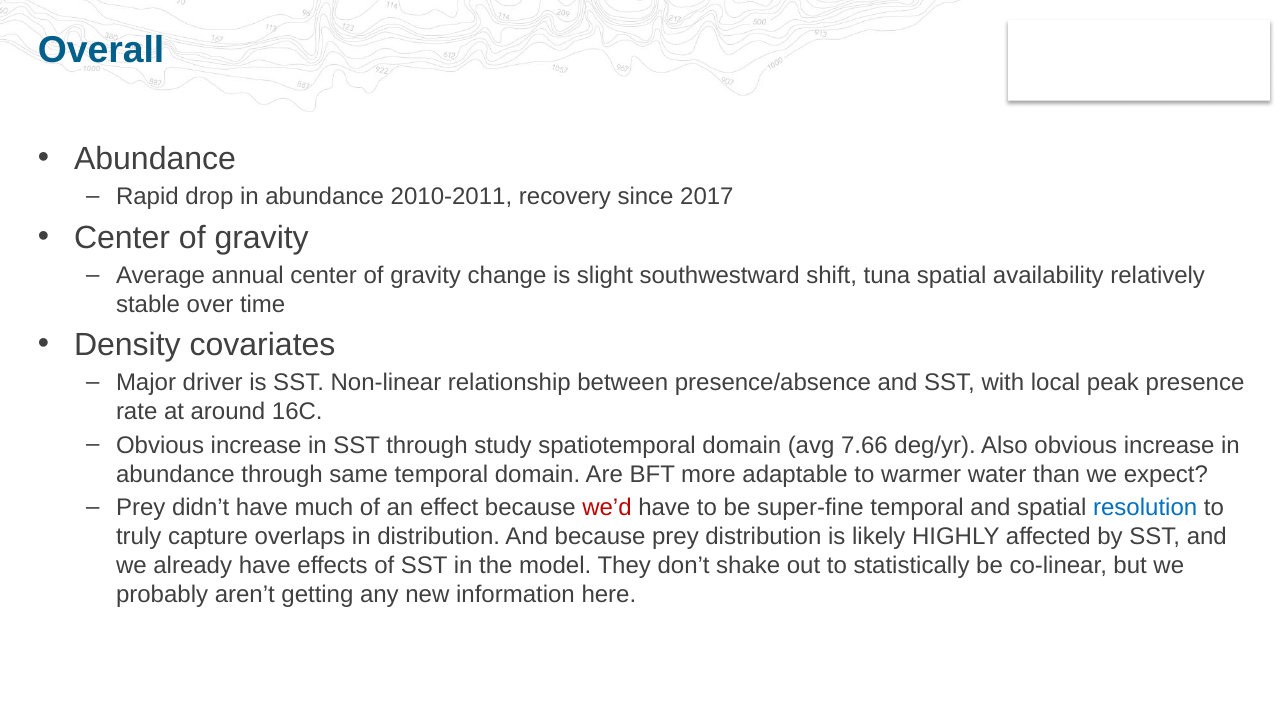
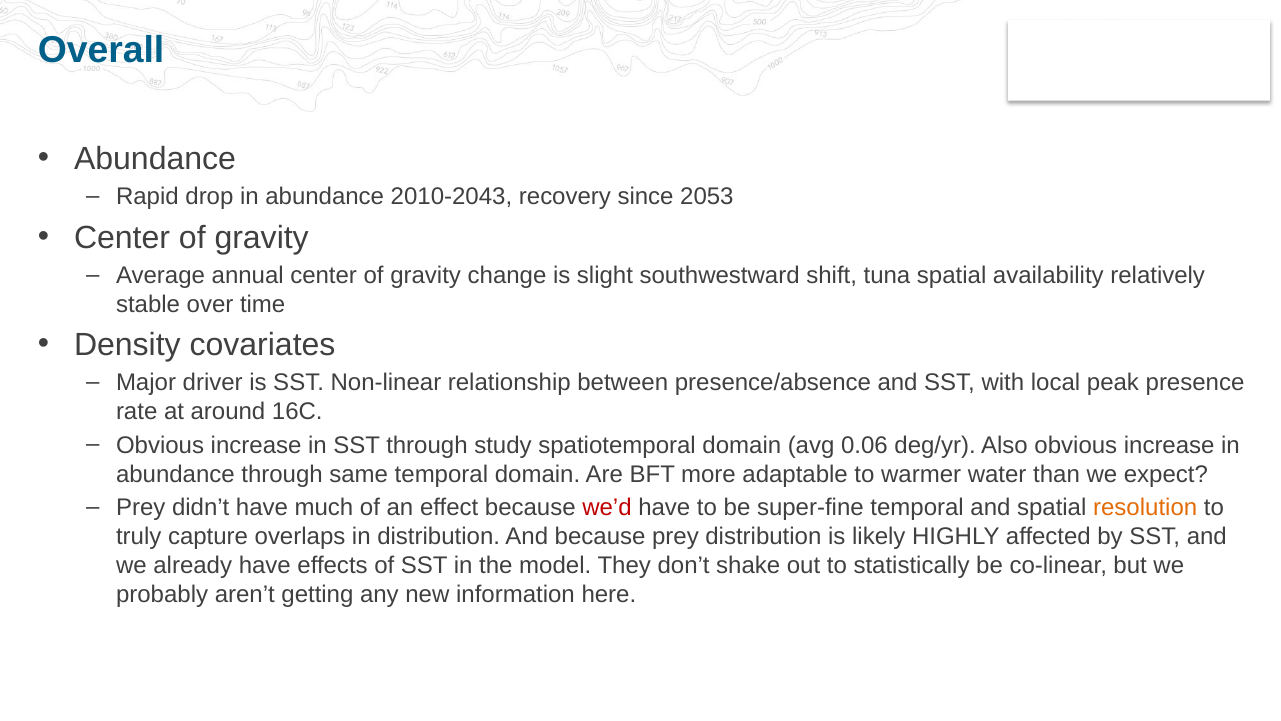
2010-2011: 2010-2011 -> 2010-2043
2017: 2017 -> 2053
7.66: 7.66 -> 0.06
resolution colour: blue -> orange
